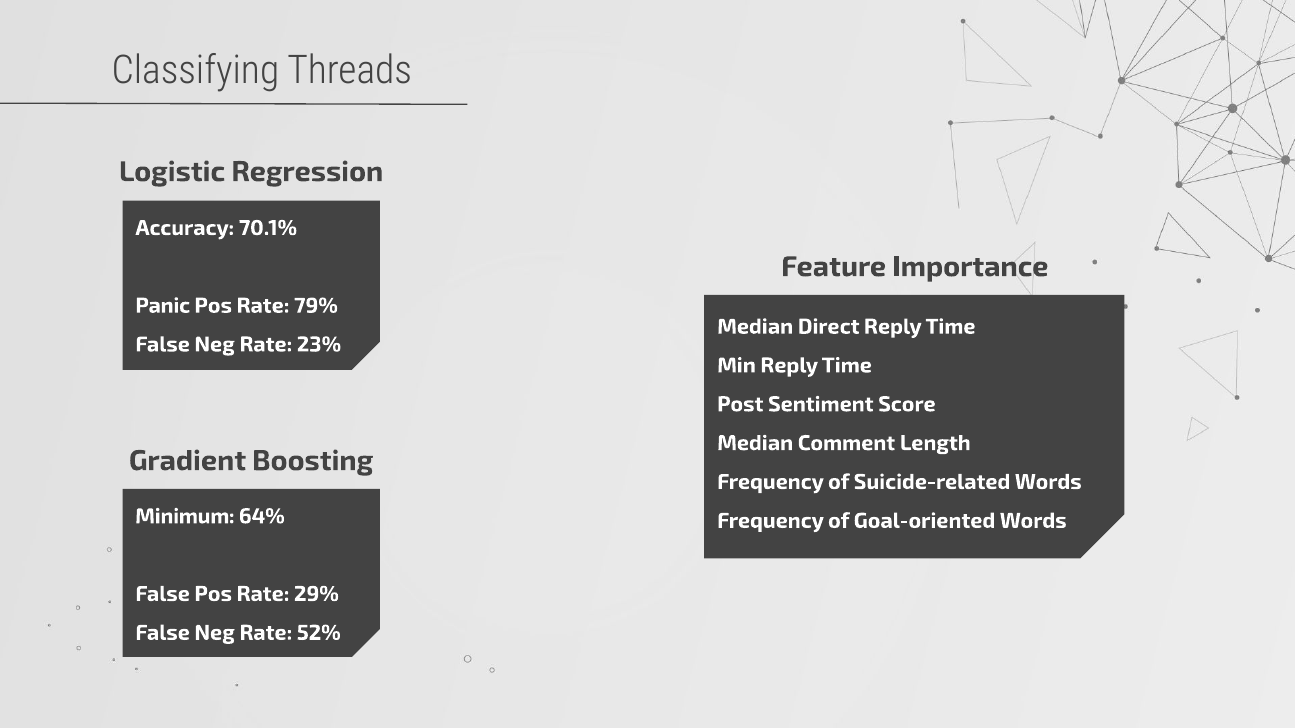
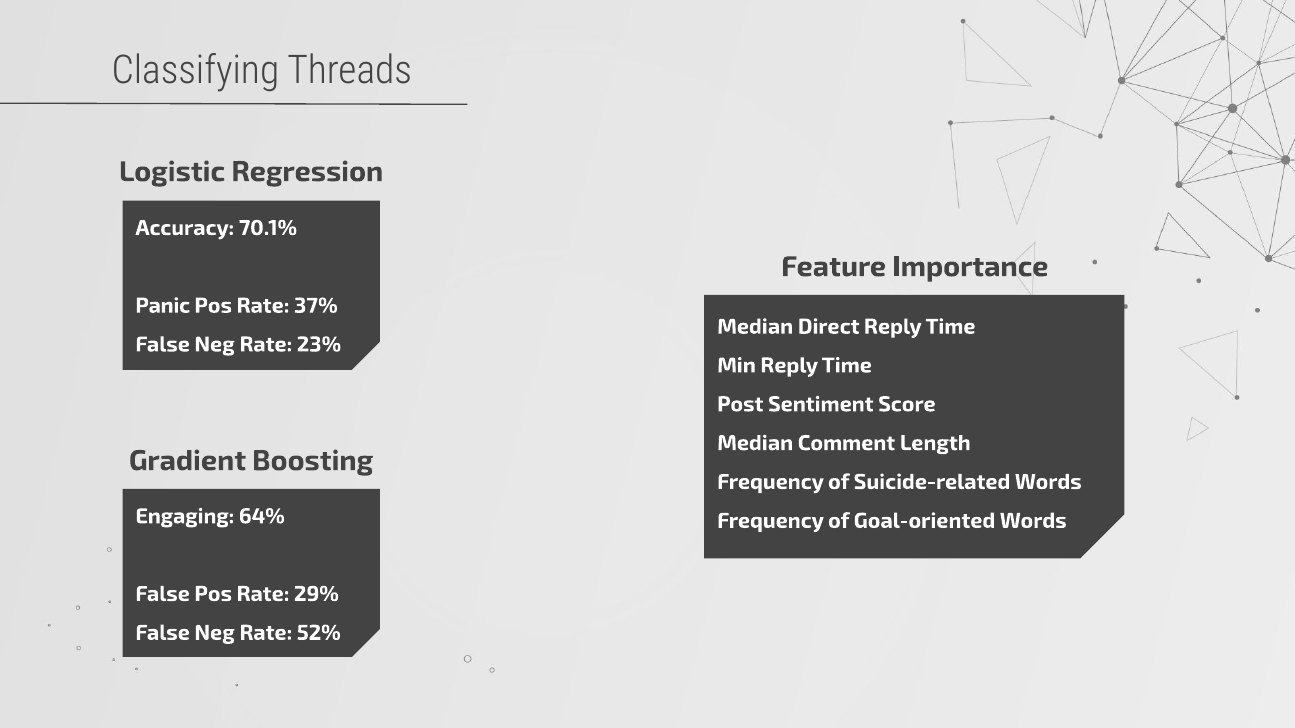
79%: 79% -> 37%
Minimum: Minimum -> Engaging
